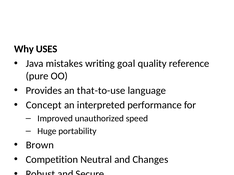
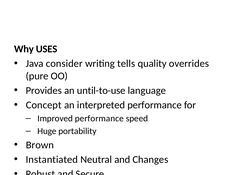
mistakes: mistakes -> consider
goal: goal -> tells
reference: reference -> overrides
that-to-use: that-to-use -> until-to-use
Improved unauthorized: unauthorized -> performance
Competition: Competition -> Instantiated
